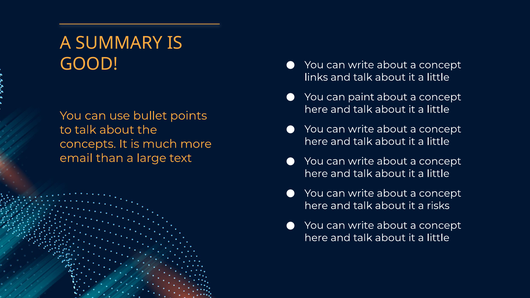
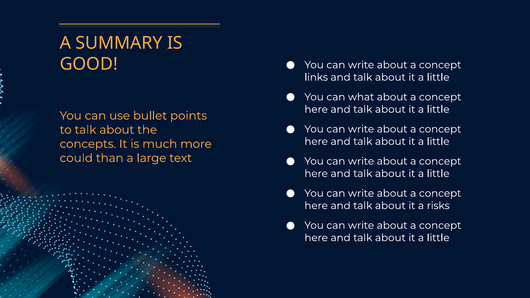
paint: paint -> what
email: email -> could
